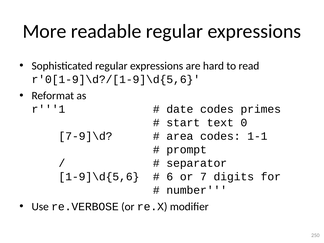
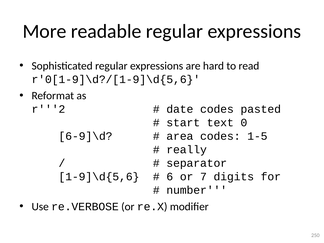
r'''1: r'''1 -> r'''2
primes: primes -> pasted
7-9]\d: 7-9]\d -> 6-9]\d
1-1: 1-1 -> 1-5
prompt: prompt -> really
